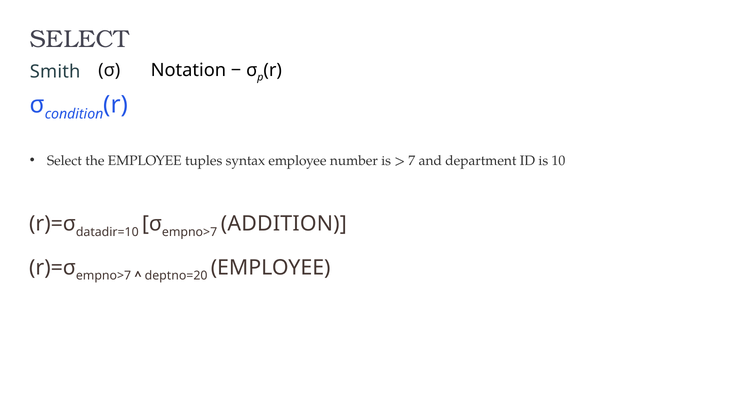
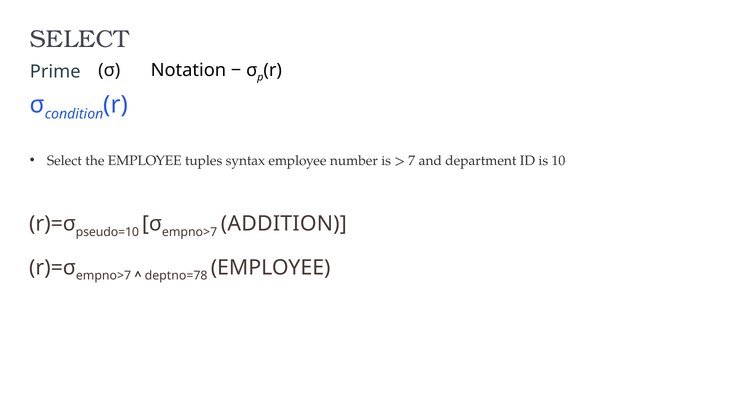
Smith: Smith -> Prime
datadir=10: datadir=10 -> pseudo=10
deptno=20: deptno=20 -> deptno=78
